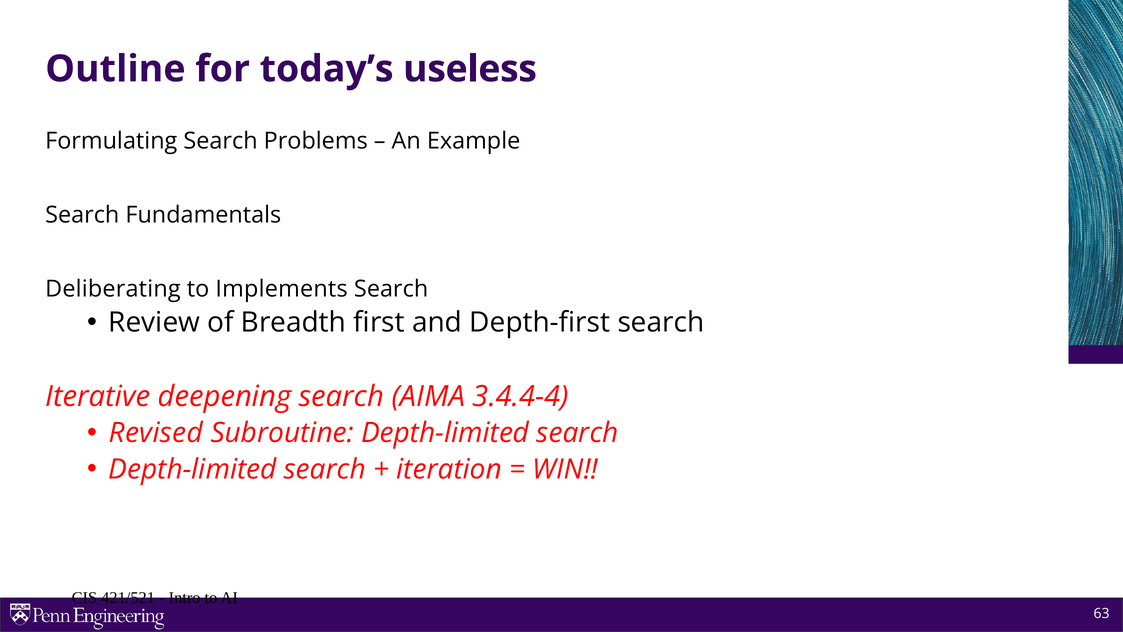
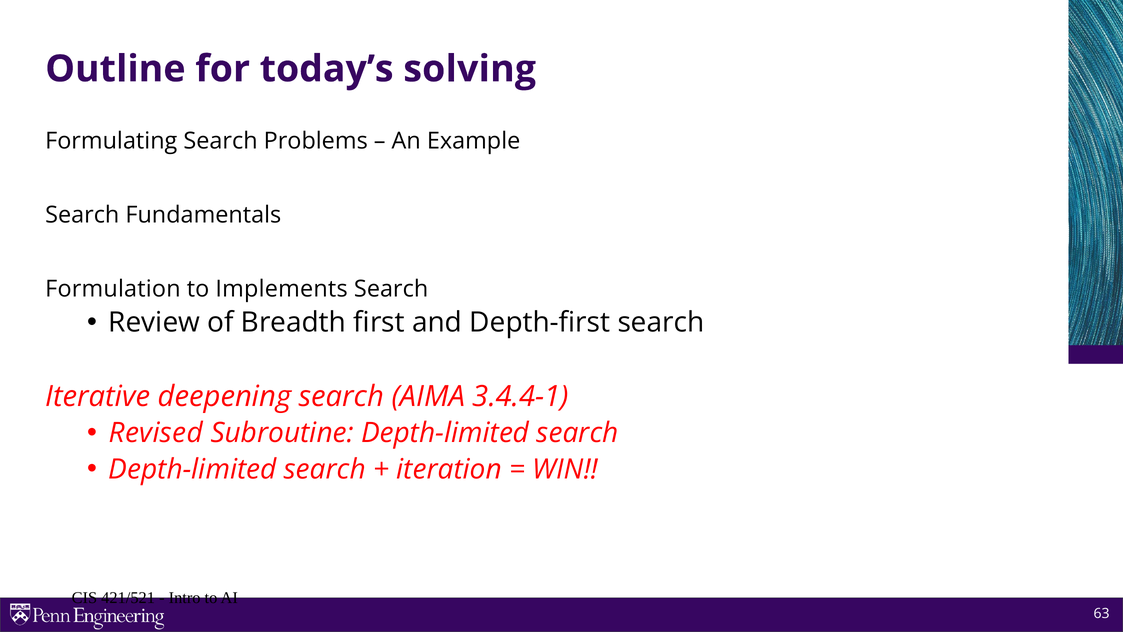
useless: useless -> solving
Deliberating: Deliberating -> Formulation
3.4.4-4: 3.4.4-4 -> 3.4.4-1
